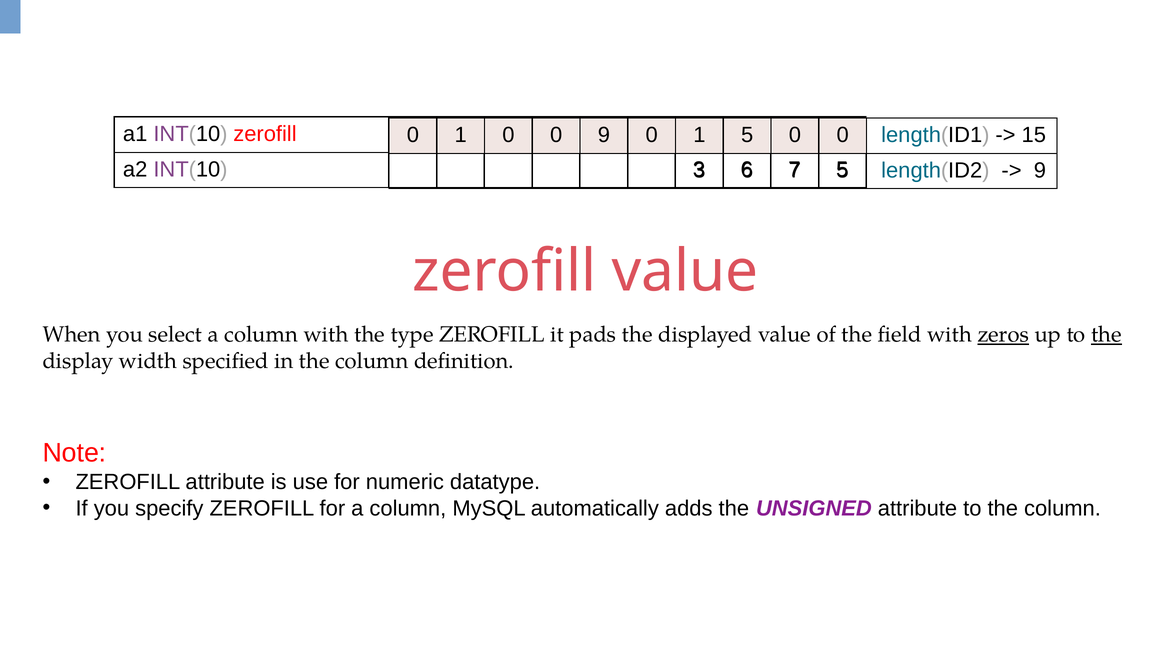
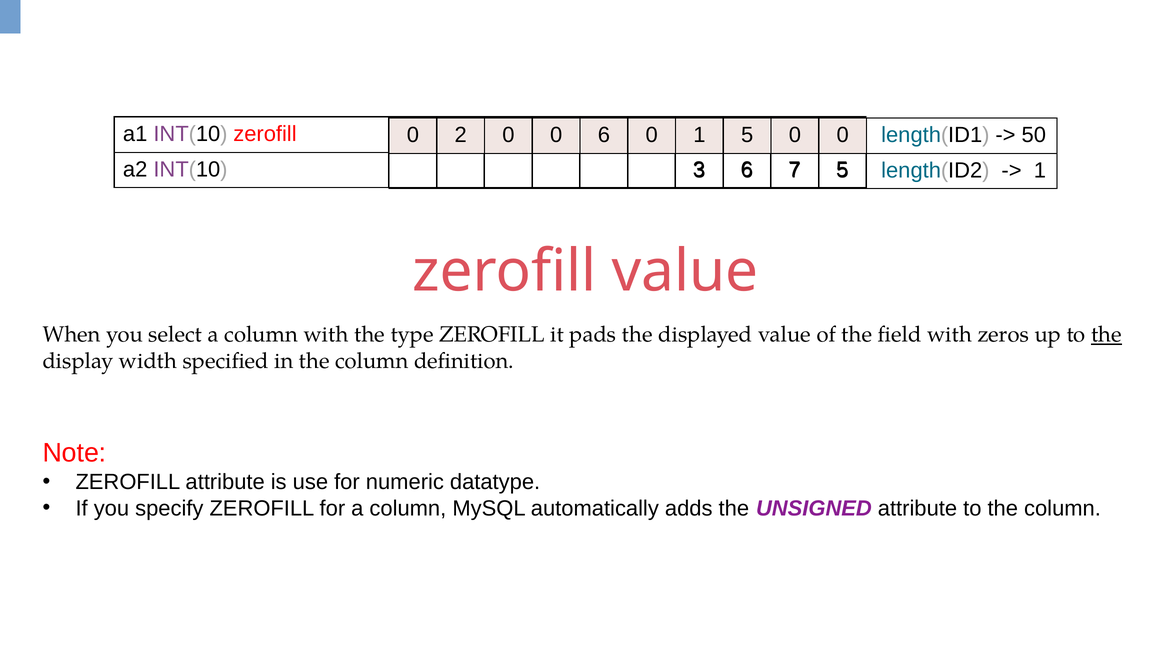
1 at (461, 135): 1 -> 2
0 9: 9 -> 6
15: 15 -> 50
9 at (1040, 170): 9 -> 1
zeros underline: present -> none
